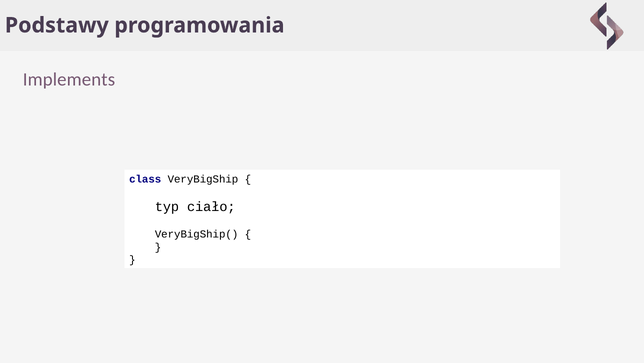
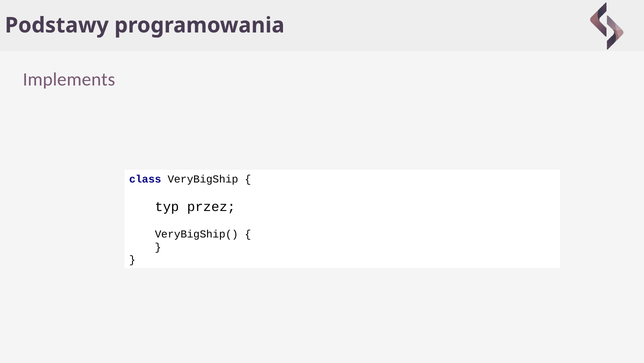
ciało: ciało -> przez
